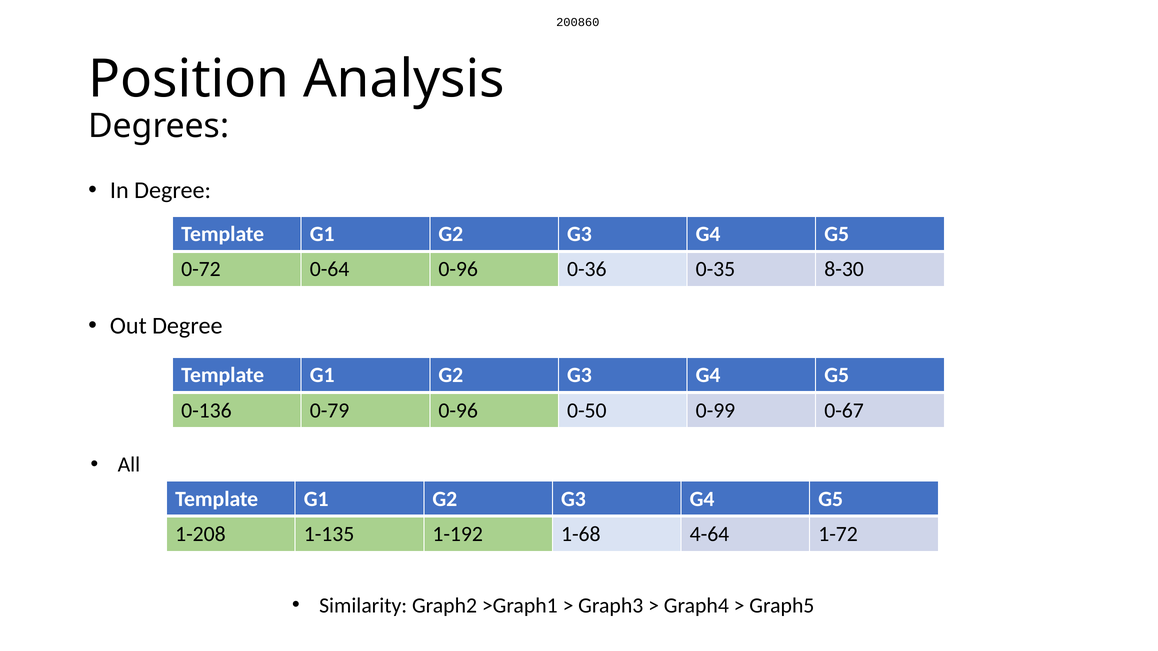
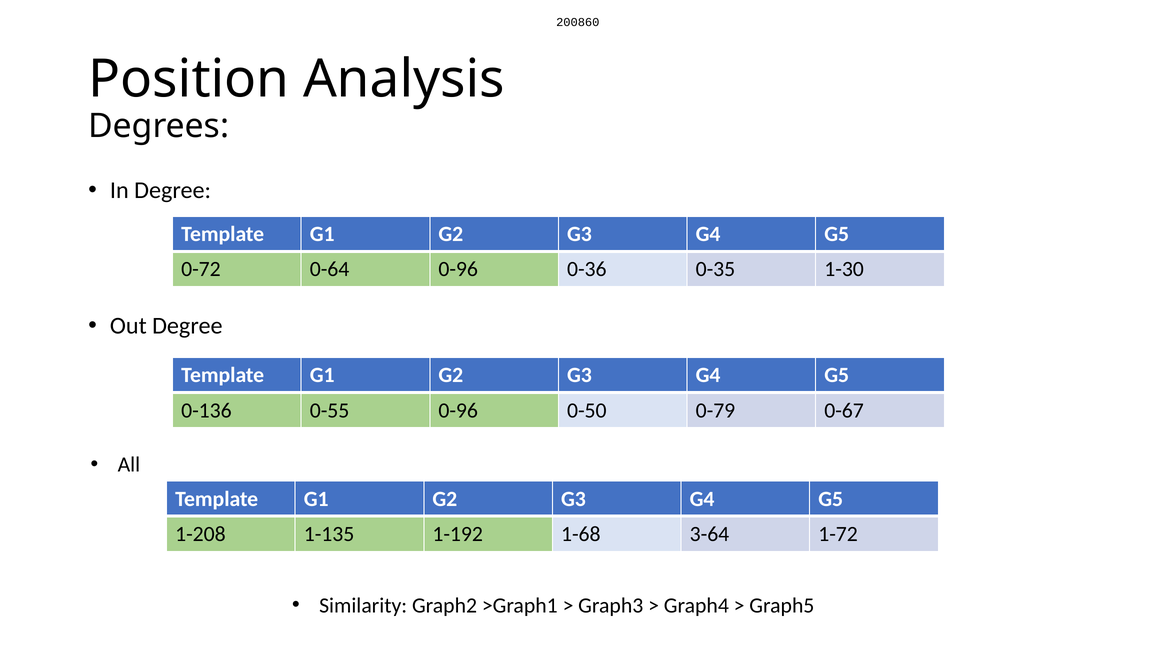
8-30: 8-30 -> 1-30
0-79: 0-79 -> 0-55
0-99: 0-99 -> 0-79
4-64: 4-64 -> 3-64
